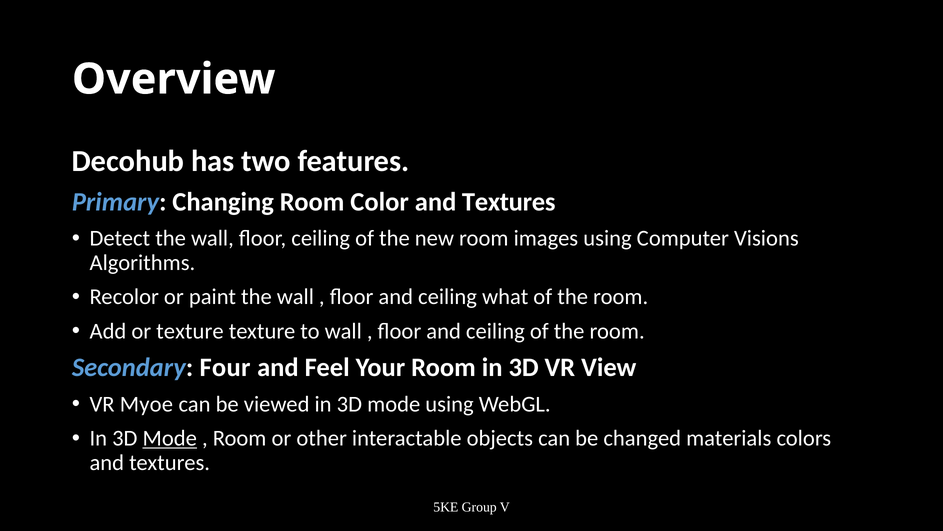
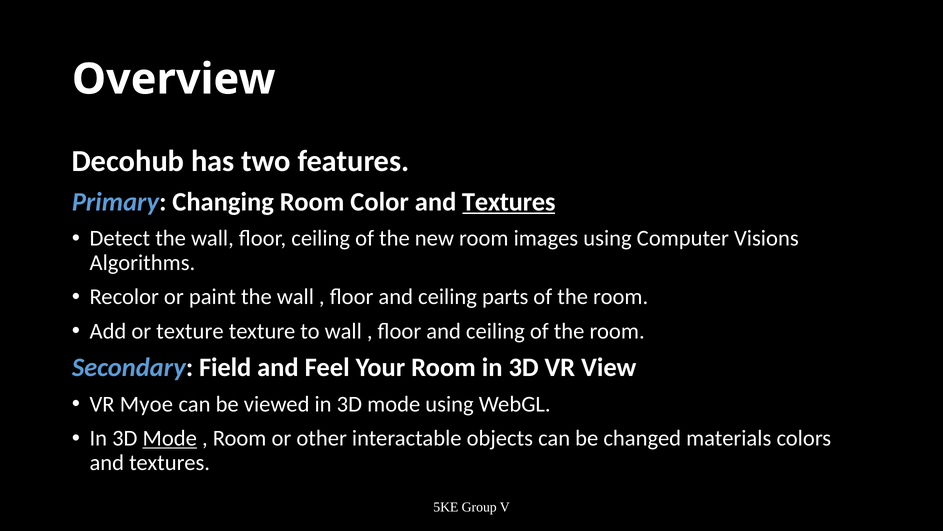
Textures at (509, 202) underline: none -> present
what: what -> parts
Four: Four -> Field
